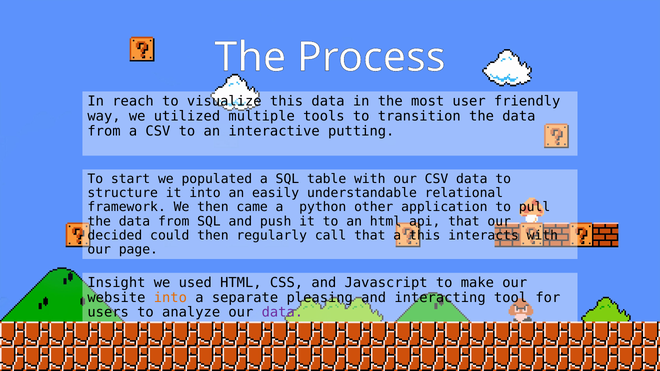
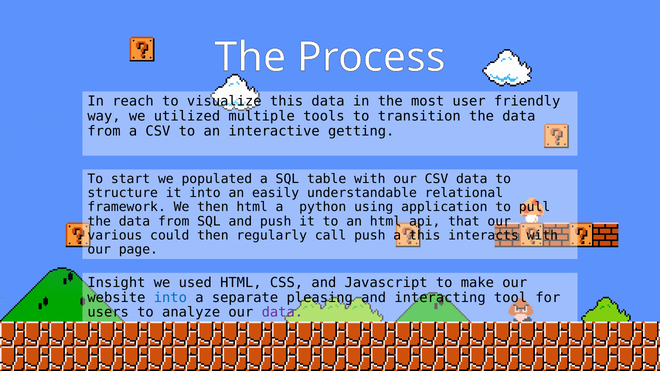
putting: putting -> getting
then came: came -> html
other: other -> using
decided: decided -> various
call that: that -> push
into at (170, 298) colour: orange -> blue
